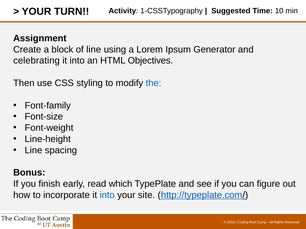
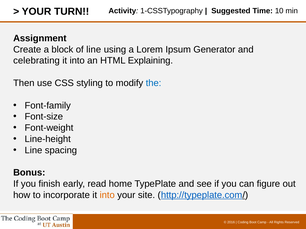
Objectives: Objectives -> Explaining
which: which -> home
into at (107, 195) colour: blue -> orange
